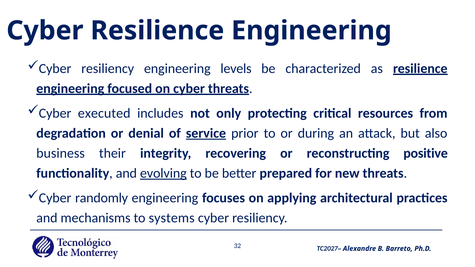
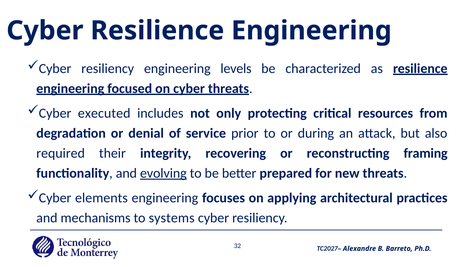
service underline: present -> none
business: business -> required
positive: positive -> framing
randomly: randomly -> elements
